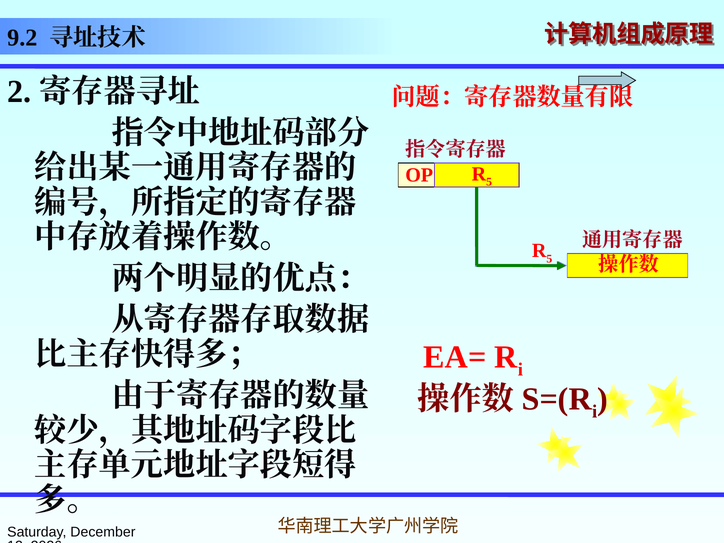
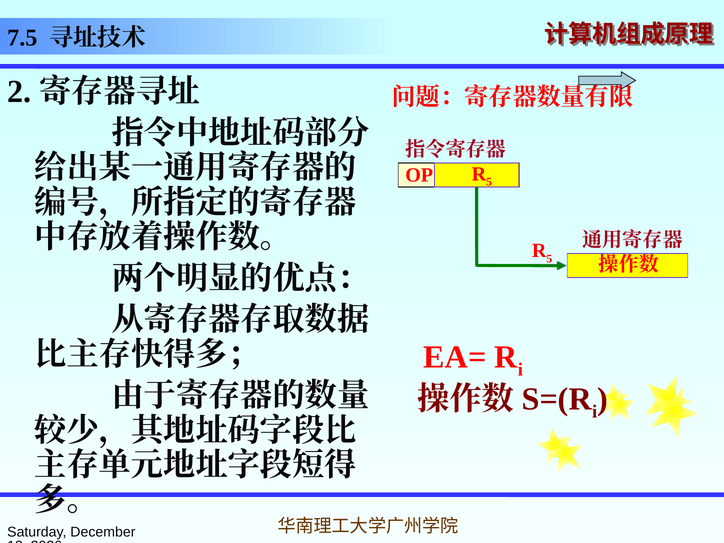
9.2: 9.2 -> 7.5
